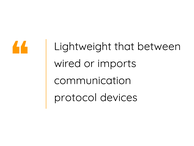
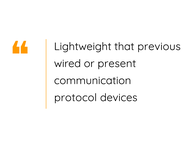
between: between -> previous
imports: imports -> present
